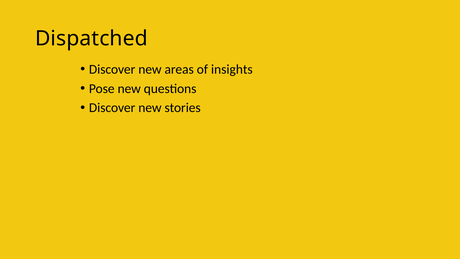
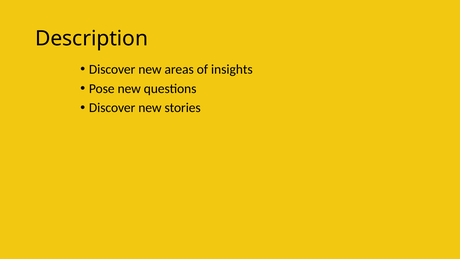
Dispatched: Dispatched -> Description
